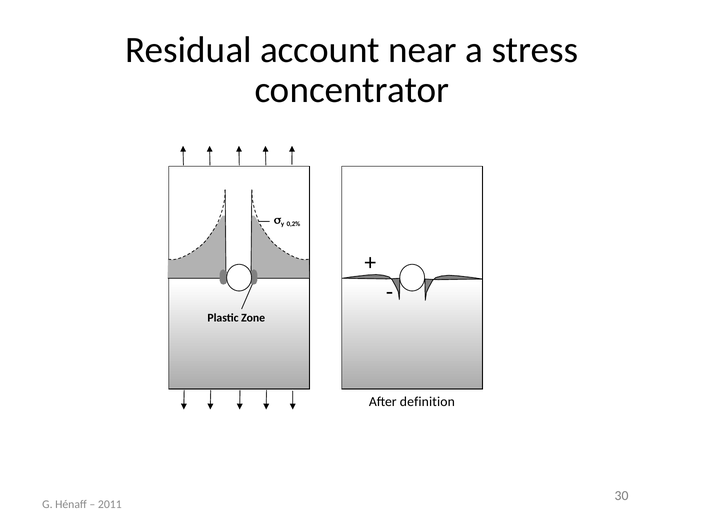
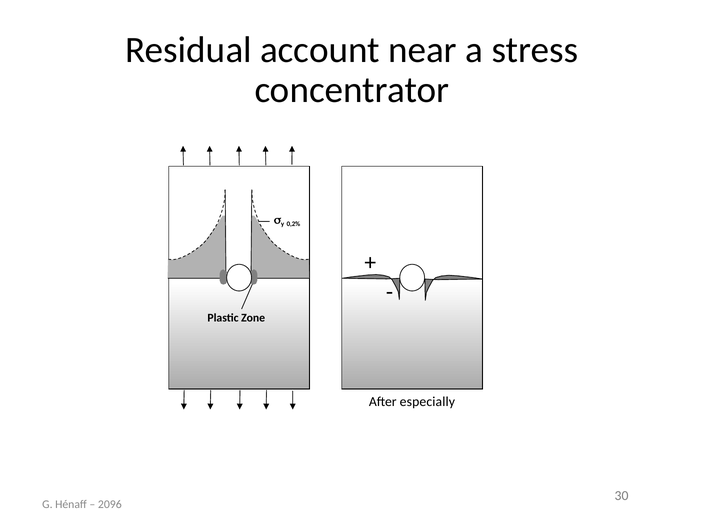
definition: definition -> especially
2011: 2011 -> 2096
